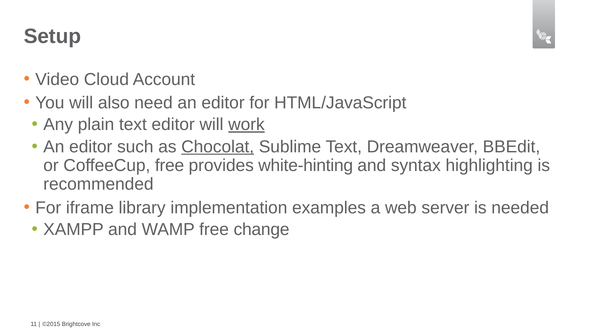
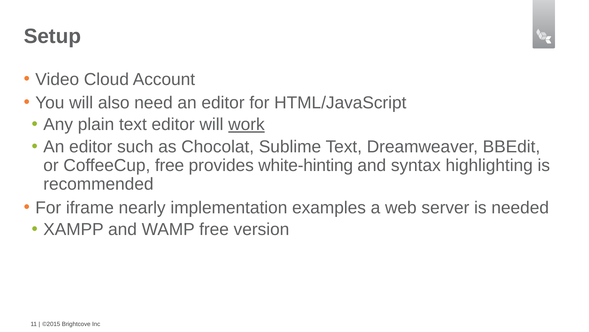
Chocolat underline: present -> none
library: library -> nearly
change: change -> version
